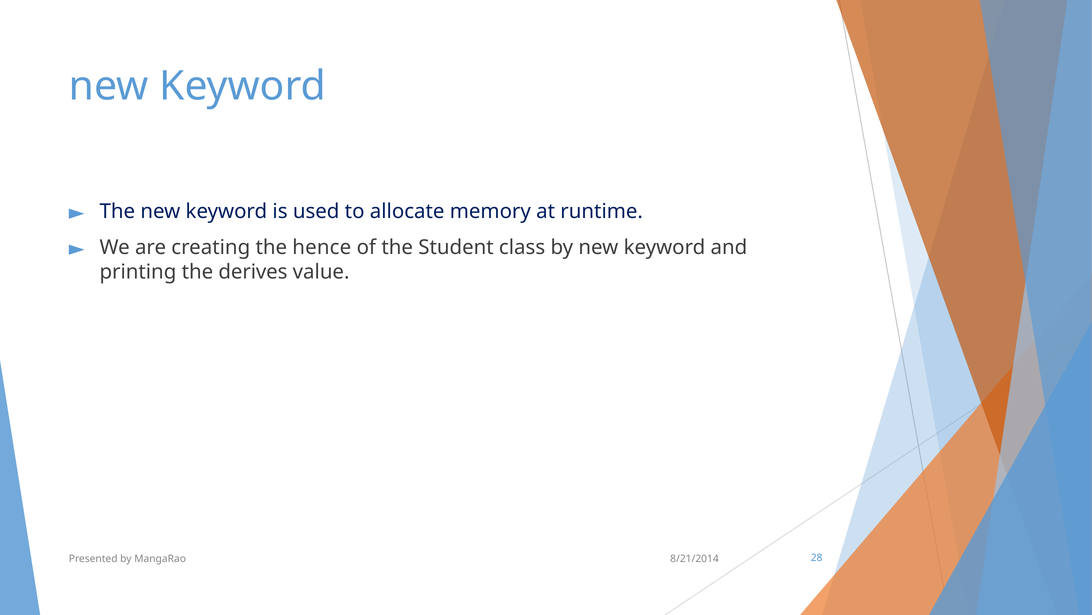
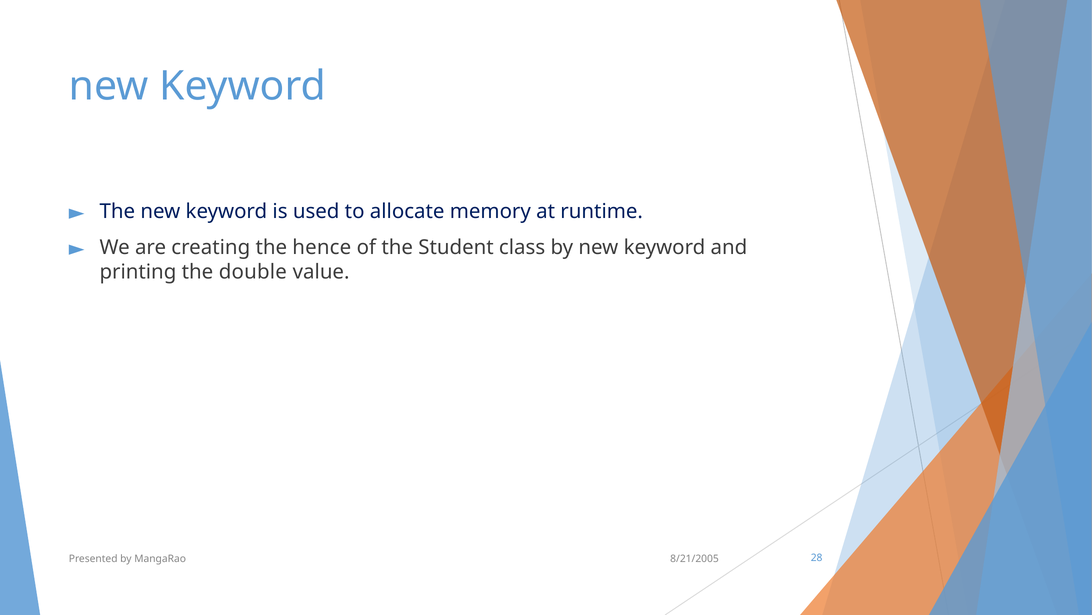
derives: derives -> double
8/21/2014: 8/21/2014 -> 8/21/2005
